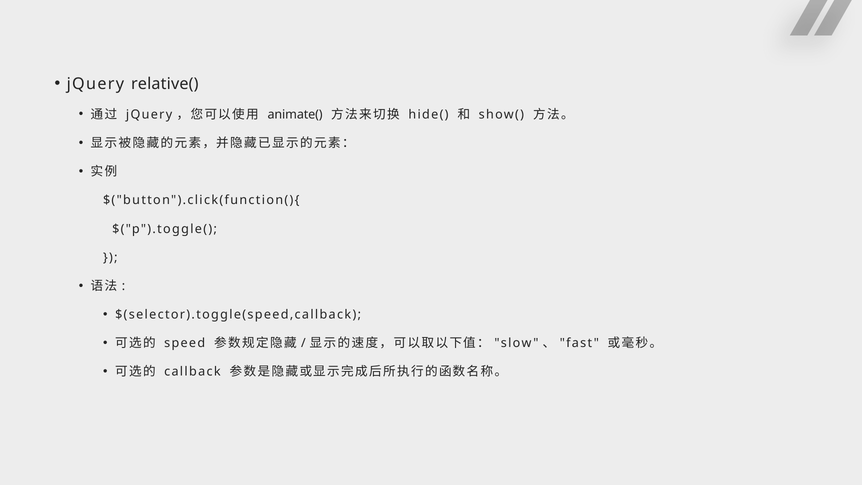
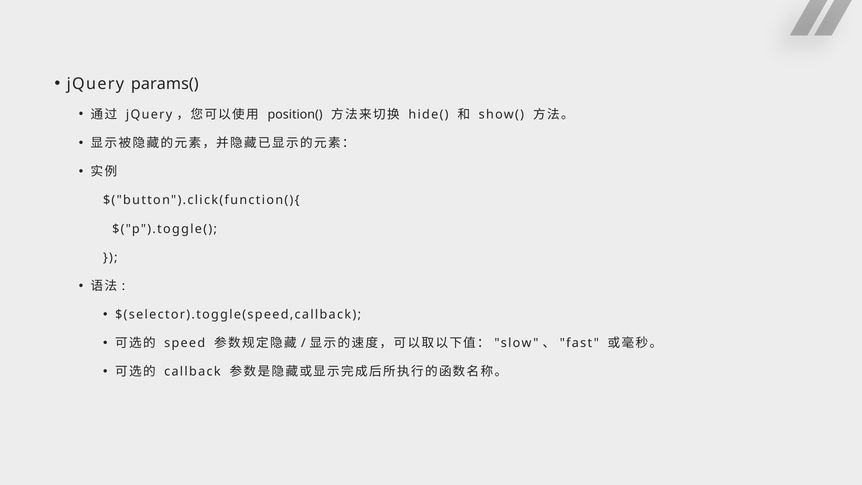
relative(: relative( -> params(
animate(: animate( -> position(
